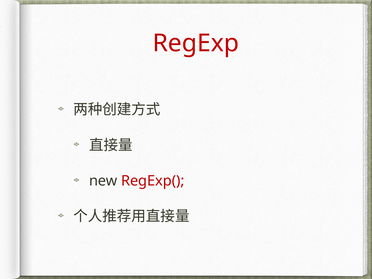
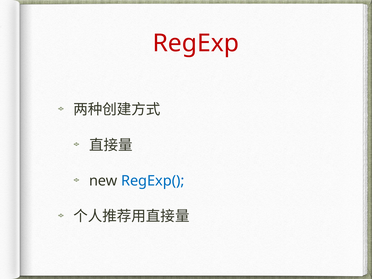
RegExp( colour: red -> blue
